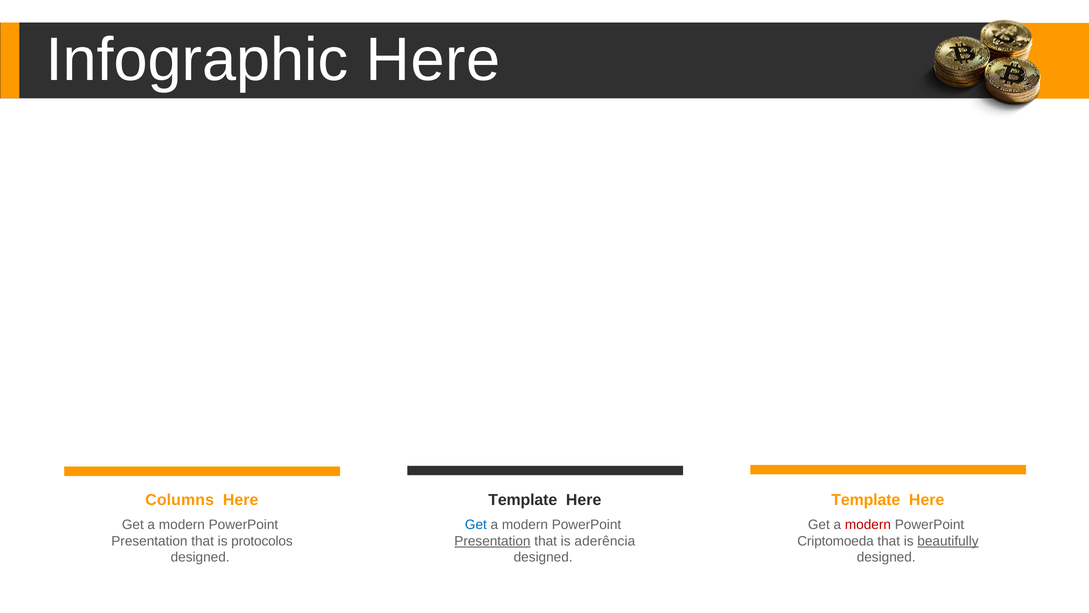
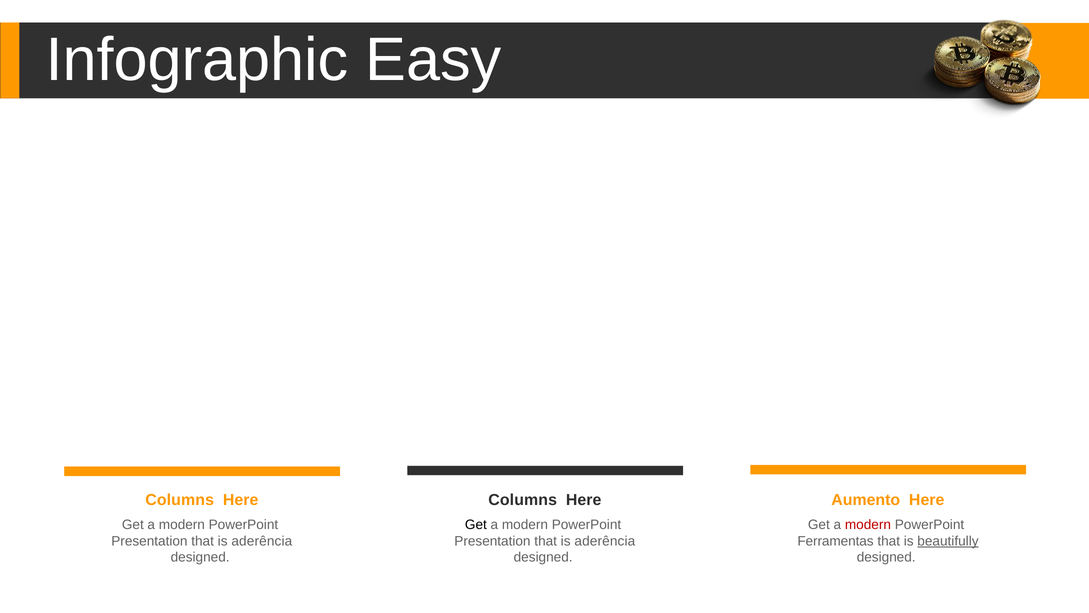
Infographic Here: Here -> Easy
Template at (523, 499): Template -> Columns
Template at (866, 499): Template -> Aumento
Get at (476, 524) colour: blue -> black
protocolos at (262, 541): protocolos -> aderência
Presentation at (492, 541) underline: present -> none
Criptomoeda: Criptomoeda -> Ferramentas
